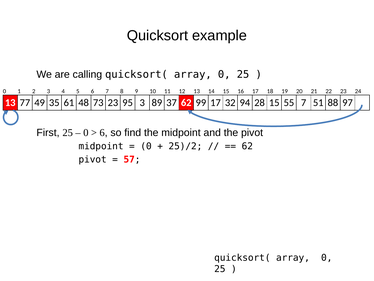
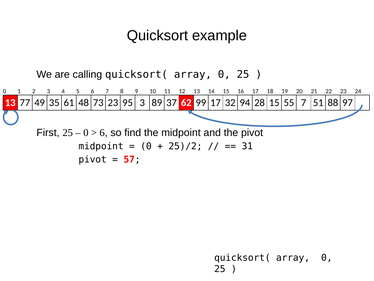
62 at (247, 146): 62 -> 31
